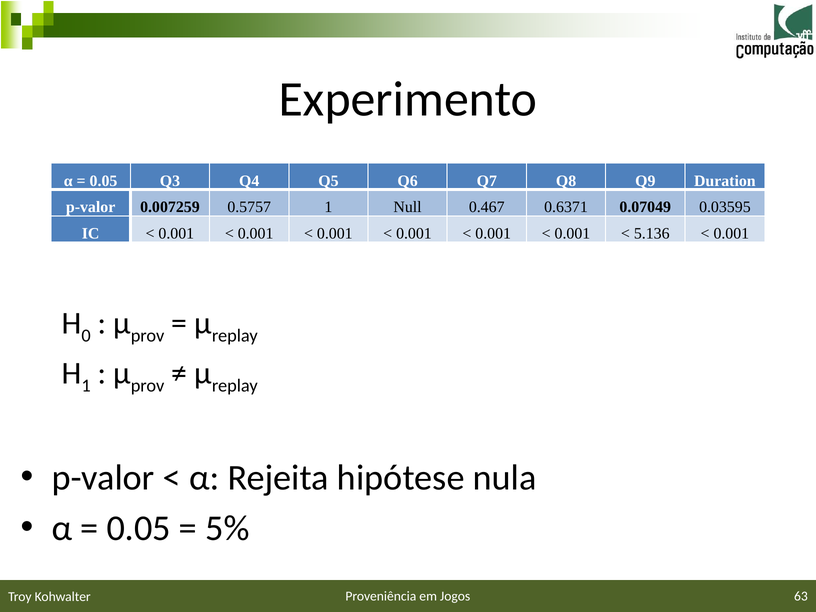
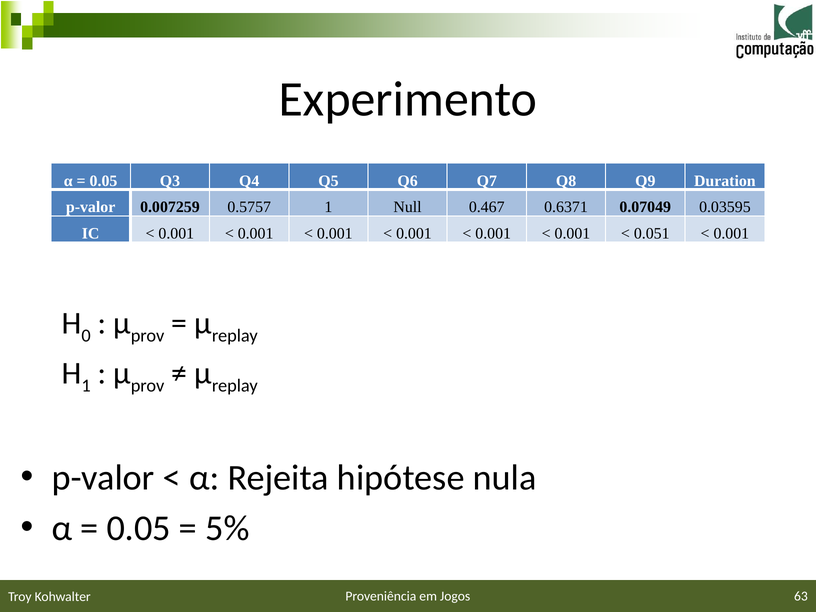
5.136: 5.136 -> 0.051
